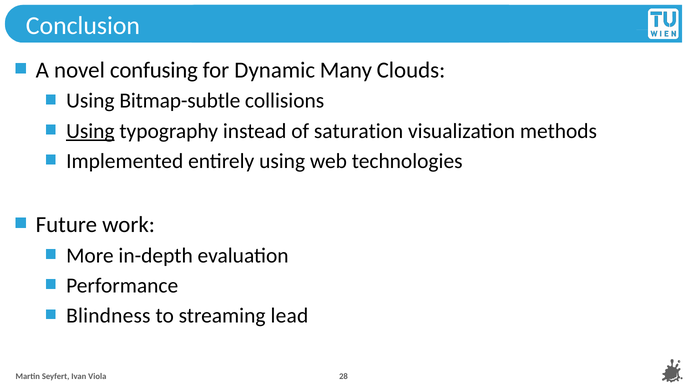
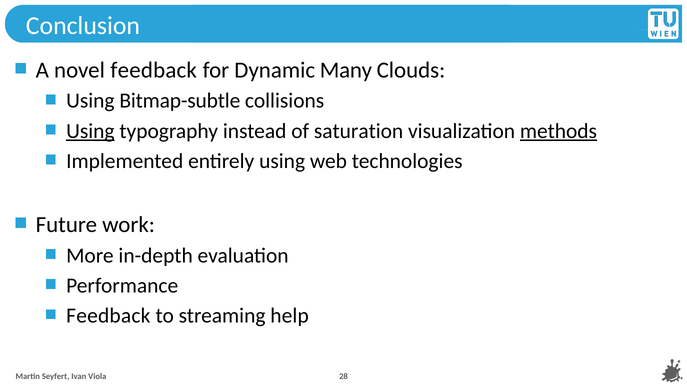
novel confusing: confusing -> feedback
methods underline: none -> present
Blindness at (108, 315): Blindness -> Feedback
lead: lead -> help
